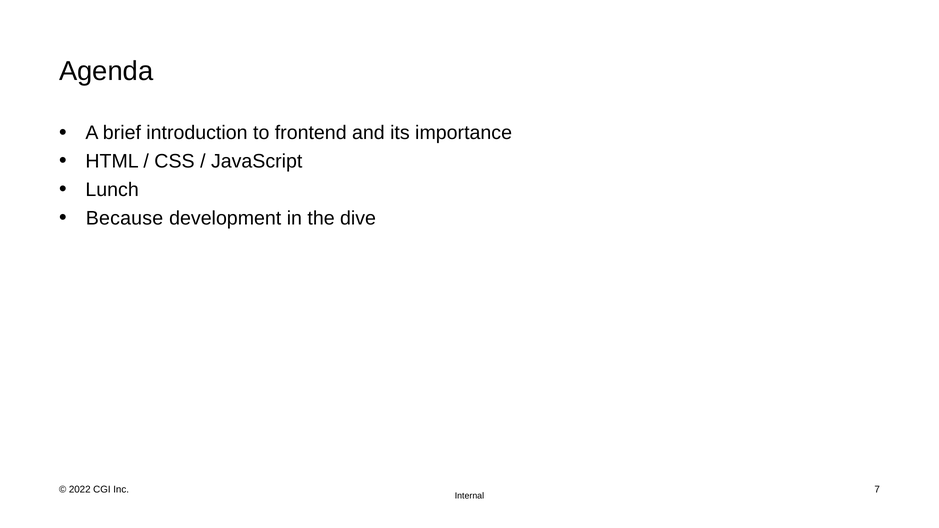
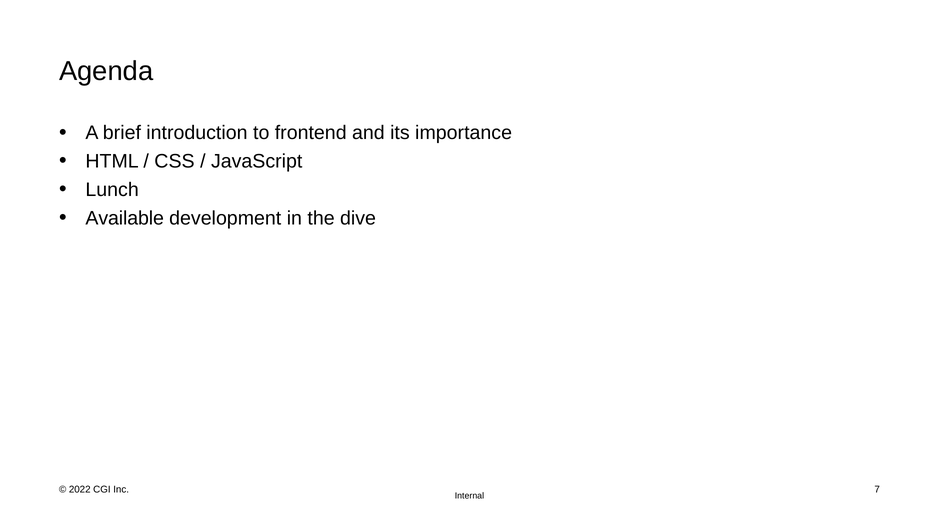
Because: Because -> Available
